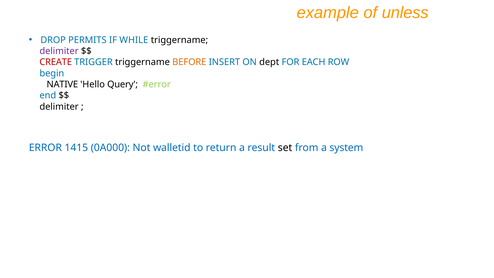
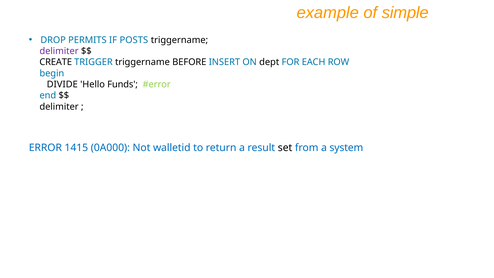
unless: unless -> simple
WHILE: WHILE -> POSTS
CREATE colour: red -> black
BEFORE colour: orange -> black
NATIVE: NATIVE -> DIVIDE
Query: Query -> Funds
